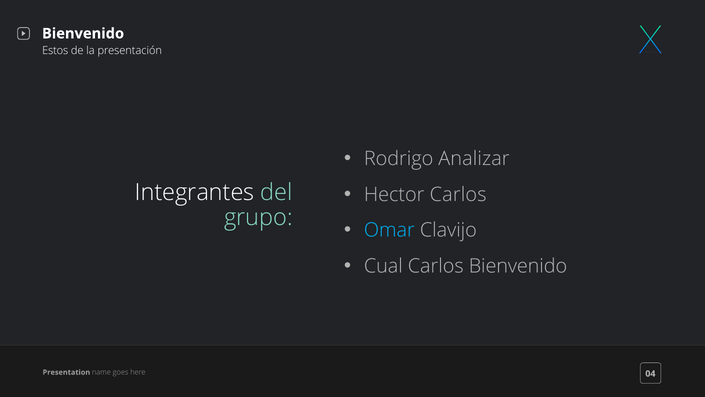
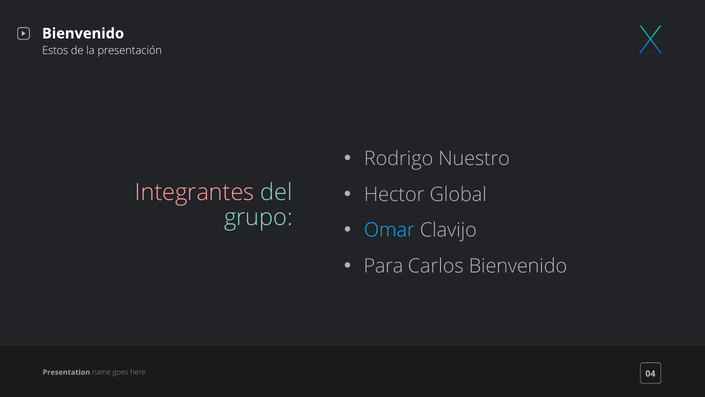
Analizar: Analizar -> Nuestro
Integrantes colour: white -> pink
Hector Carlos: Carlos -> Global
Cual: Cual -> Para
